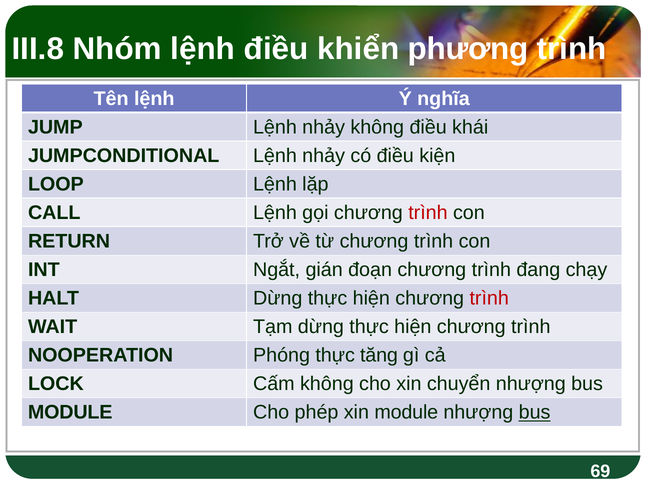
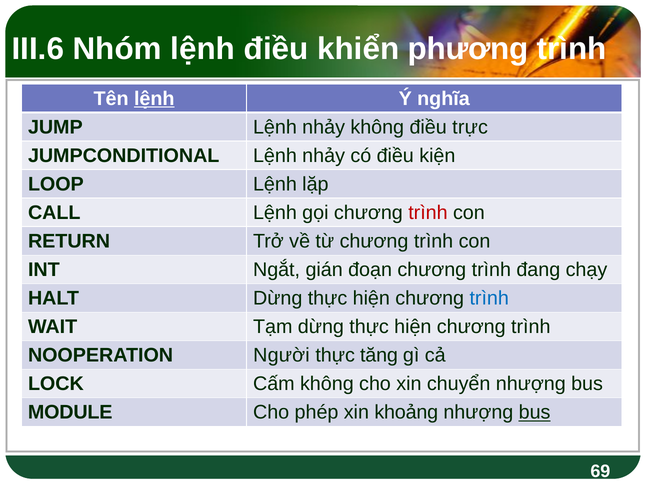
III.8: III.8 -> III.6
lệnh at (154, 99) underline: none -> present
khái: khái -> trực
trình at (489, 299) colour: red -> blue
Phóng: Phóng -> Người
xin module: module -> khoảng
